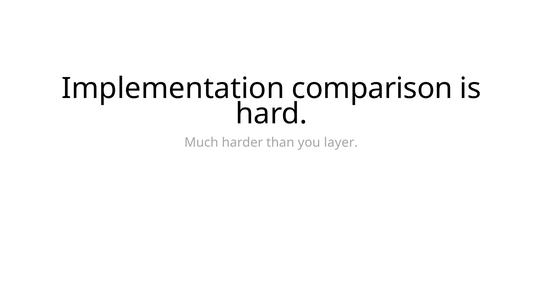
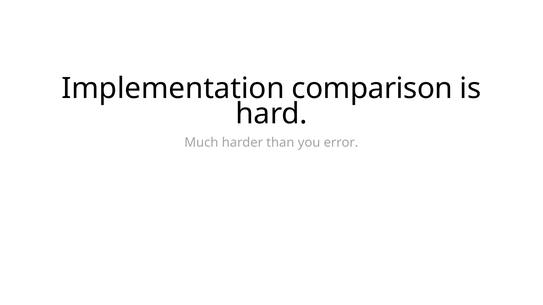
layer: layer -> error
